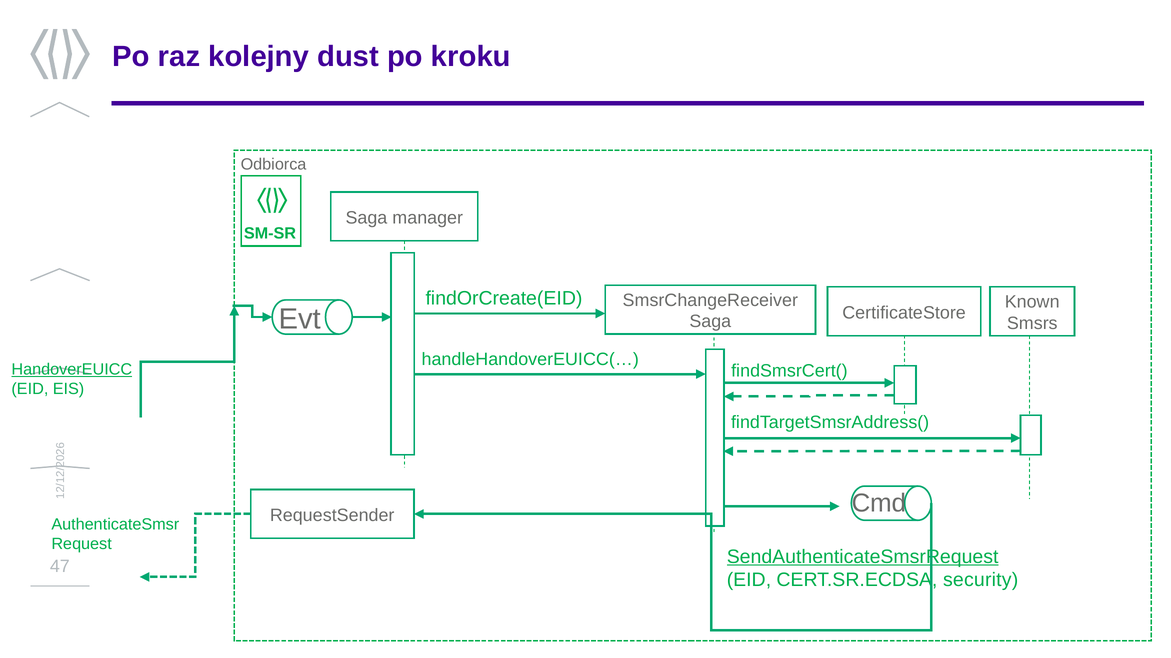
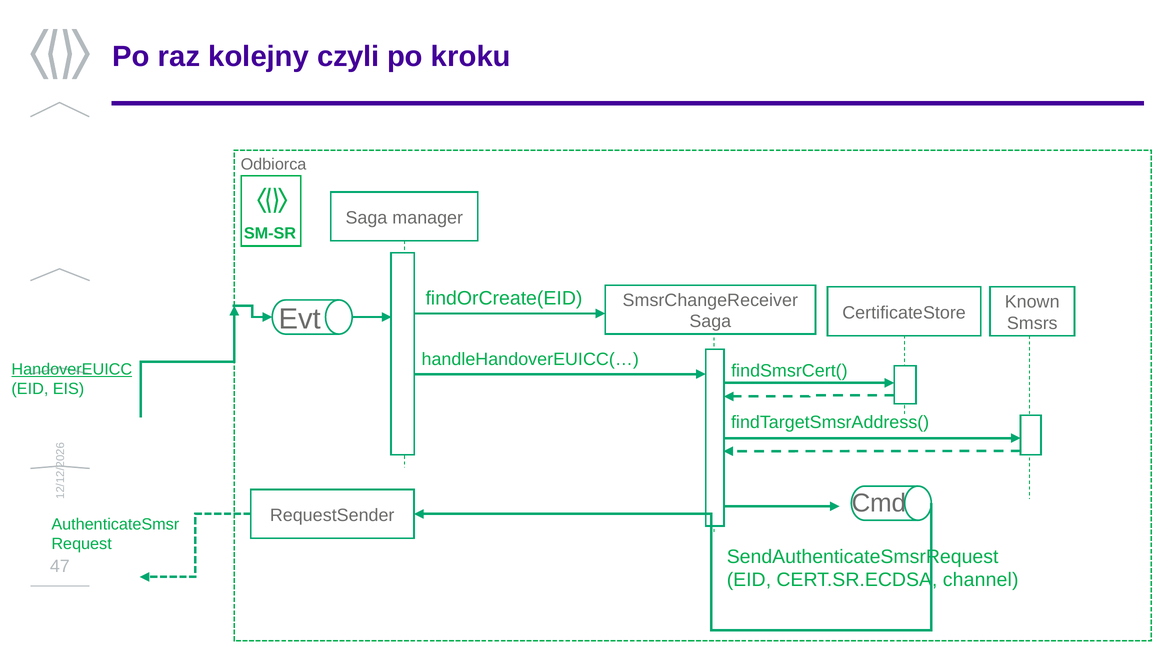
dust: dust -> czyli
SendAuthenticateSmsrRequest underline: present -> none
security: security -> channel
